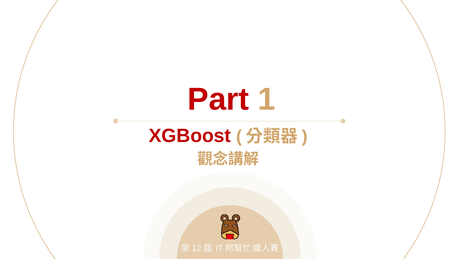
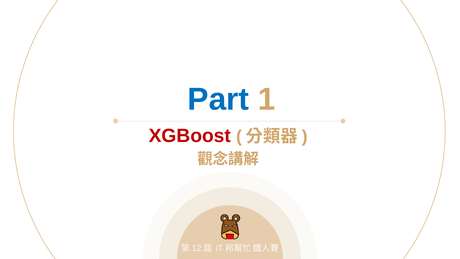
Part colour: red -> blue
